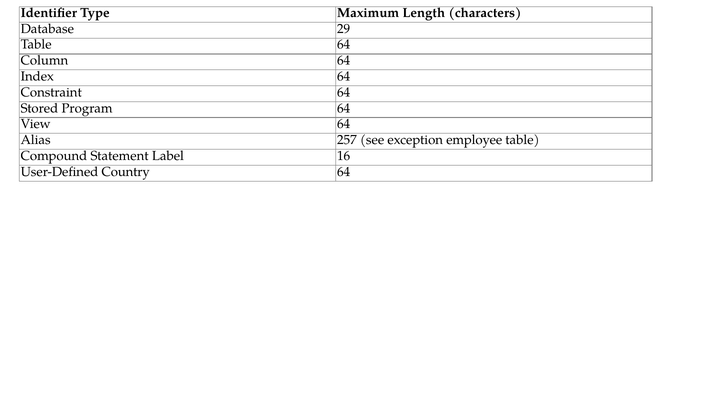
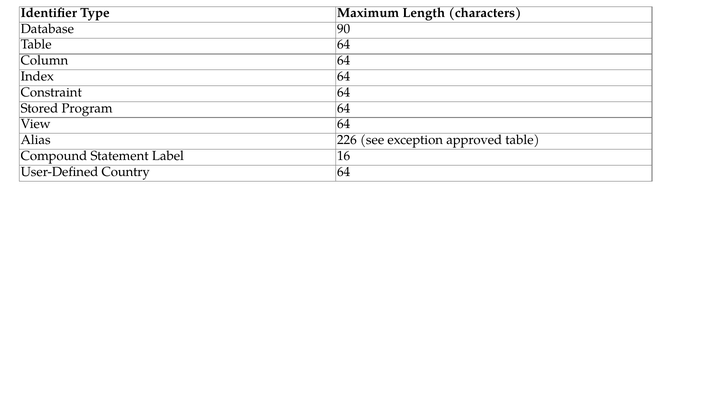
29: 29 -> 90
257: 257 -> 226
employee: employee -> approved
